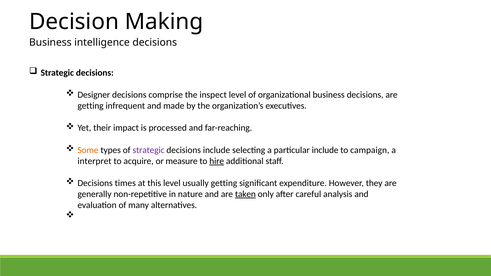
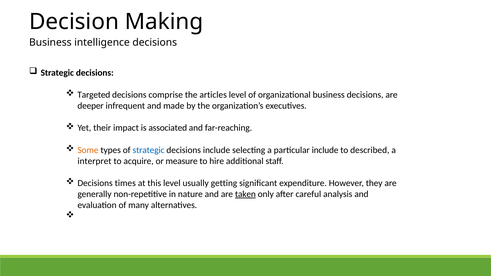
Designer: Designer -> Targeted
inspect: inspect -> articles
getting at (91, 106): getting -> deeper
processed: processed -> associated
strategic at (149, 150) colour: purple -> blue
campaign: campaign -> described
hire underline: present -> none
